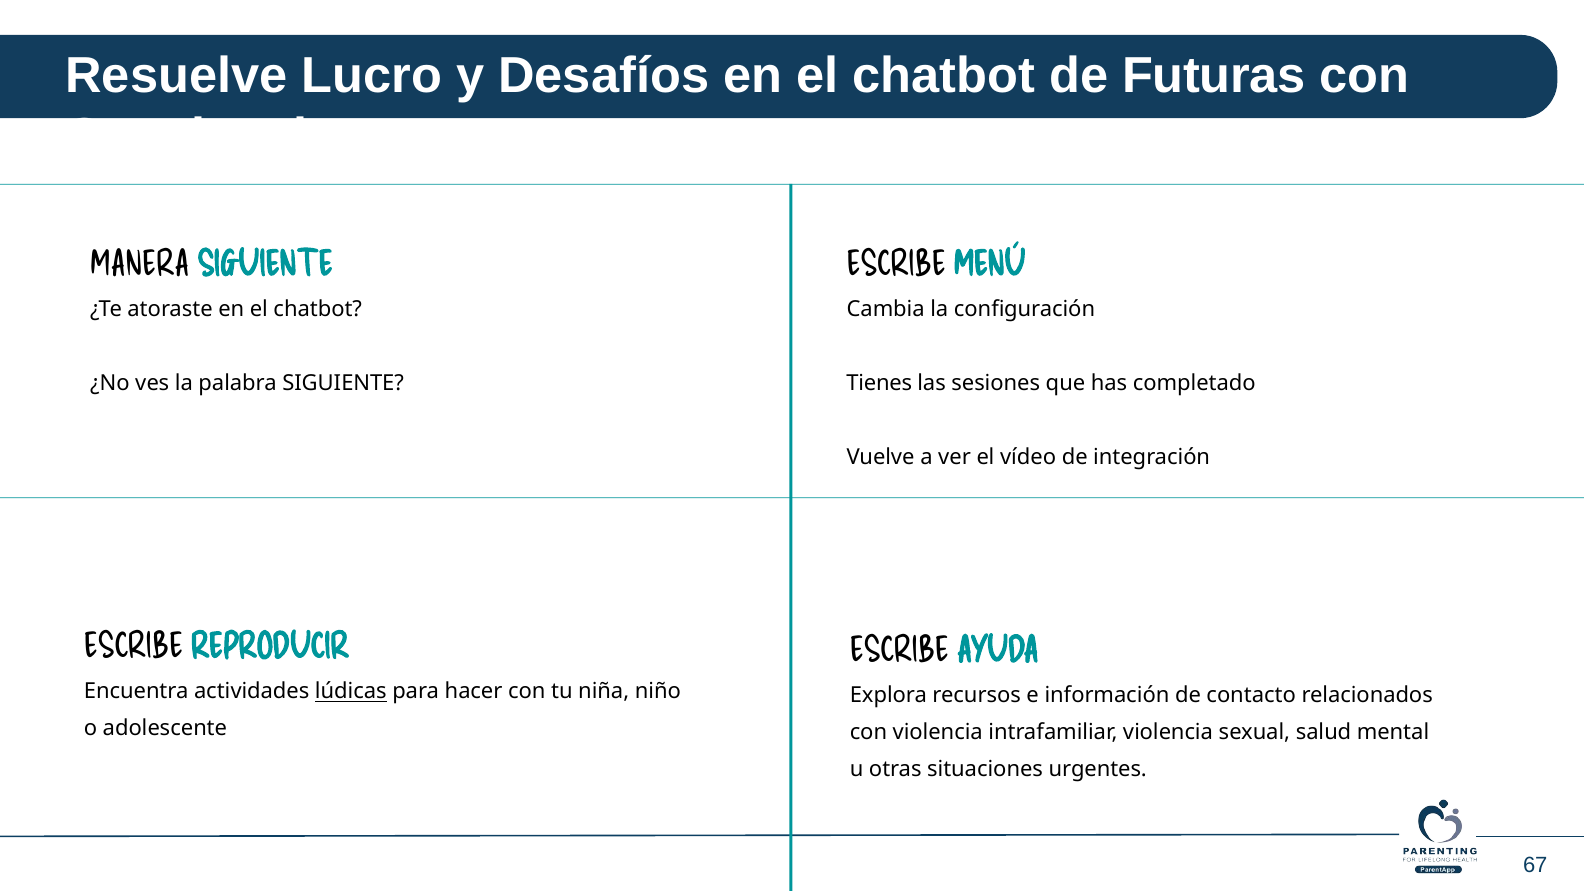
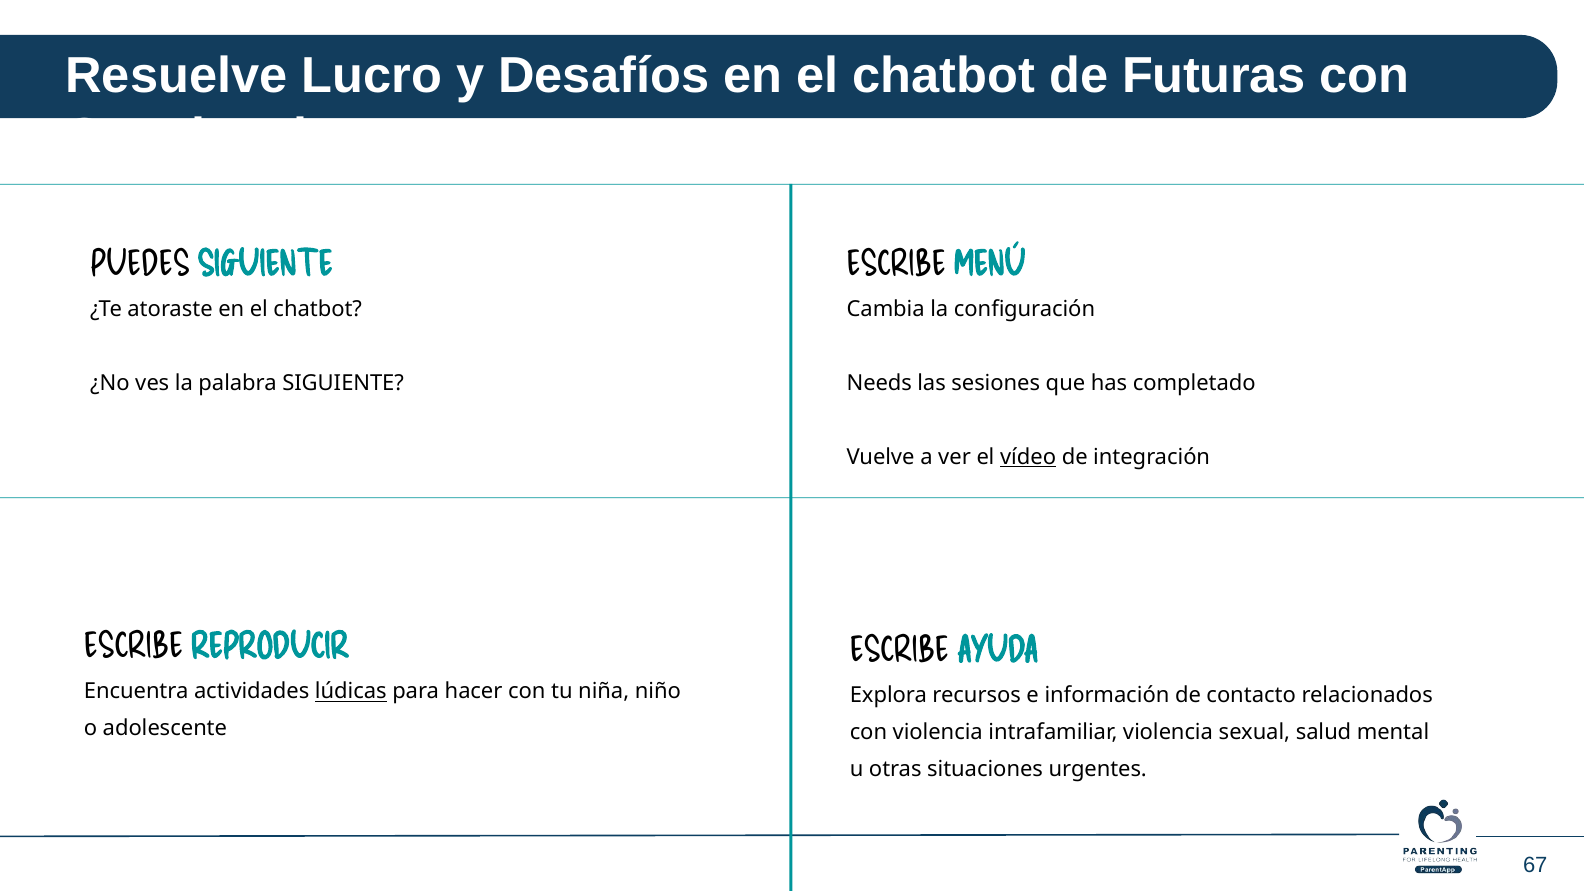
MANERA: MANERA -> PUEDES
Tienes: Tienes -> Needs
vídeo underline: none -> present
